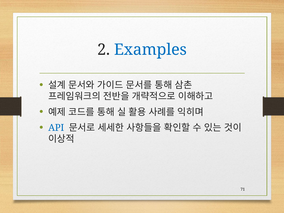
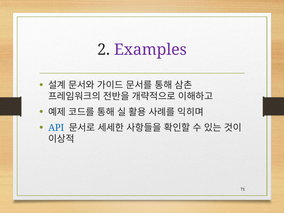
Examples colour: blue -> purple
